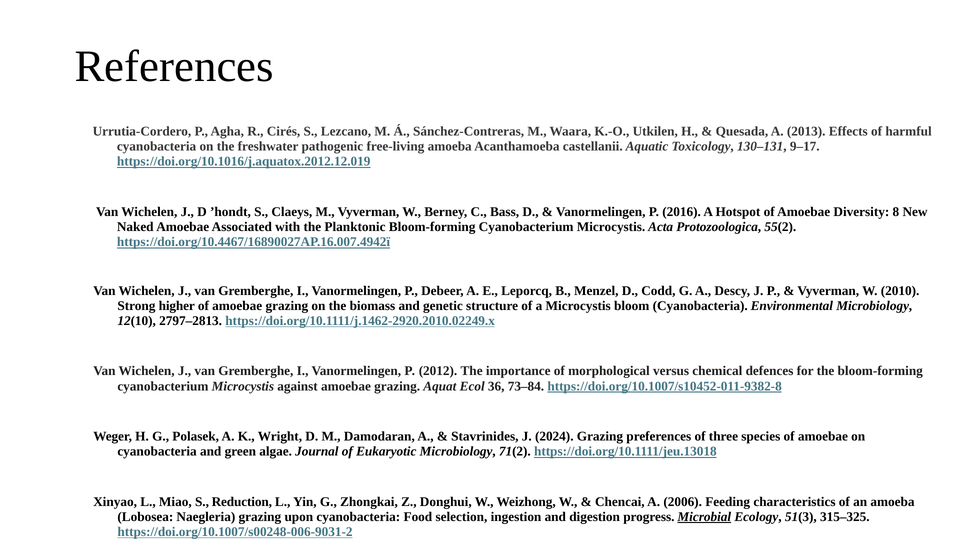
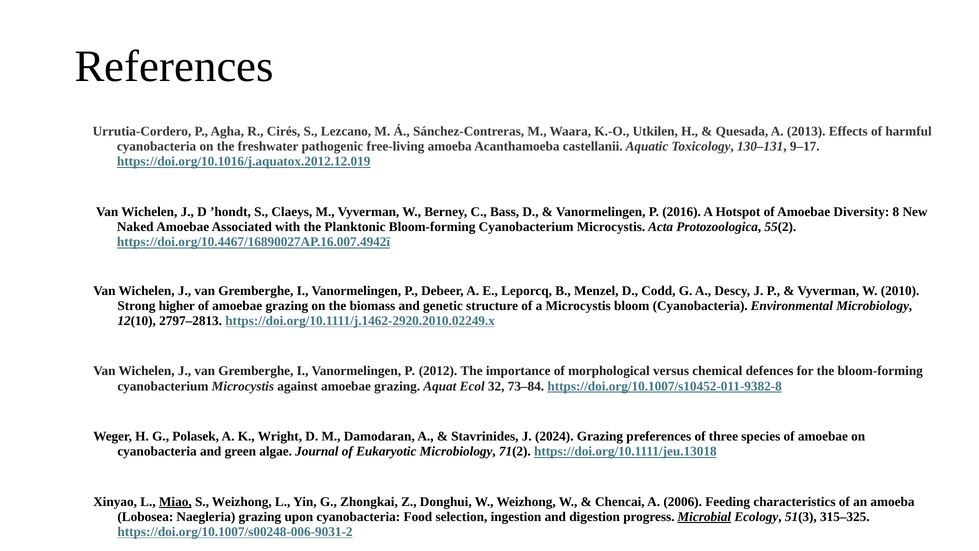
36: 36 -> 32
Miao underline: none -> present
S Reduction: Reduction -> Weizhong
